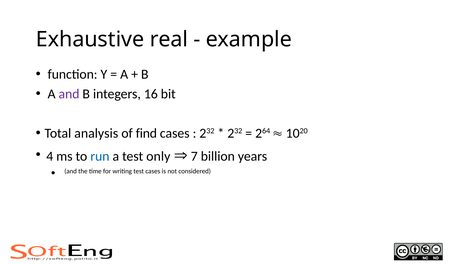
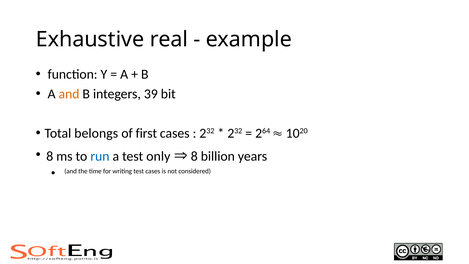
and at (69, 94) colour: purple -> orange
16: 16 -> 39
analysis: analysis -> belongs
find: find -> first
4 at (50, 156): 4 -> 8
7 at (194, 156): 7 -> 8
